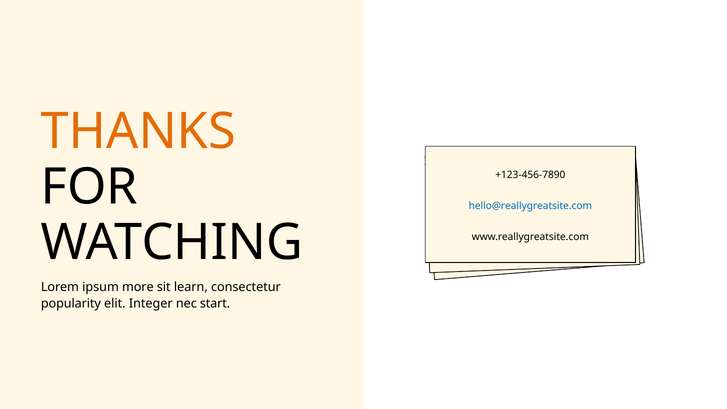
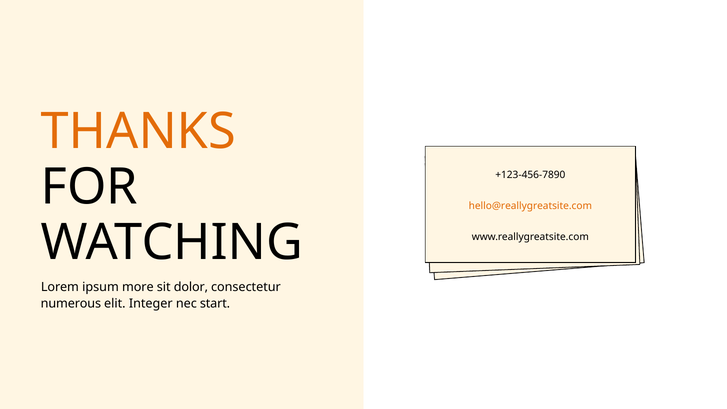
hello@reallygreatsite.com colour: blue -> orange
learn: learn -> dolor
popularity: popularity -> numerous
